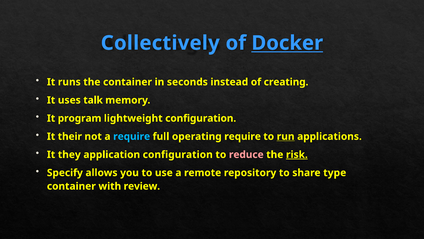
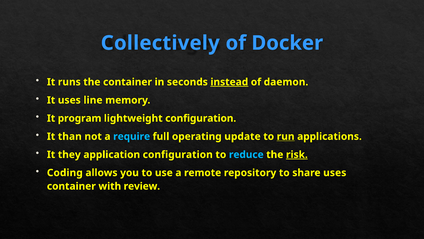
Docker underline: present -> none
instead underline: none -> present
creating: creating -> daemon
talk: talk -> line
their: their -> than
operating require: require -> update
reduce colour: pink -> light blue
Specify: Specify -> Coding
share type: type -> uses
